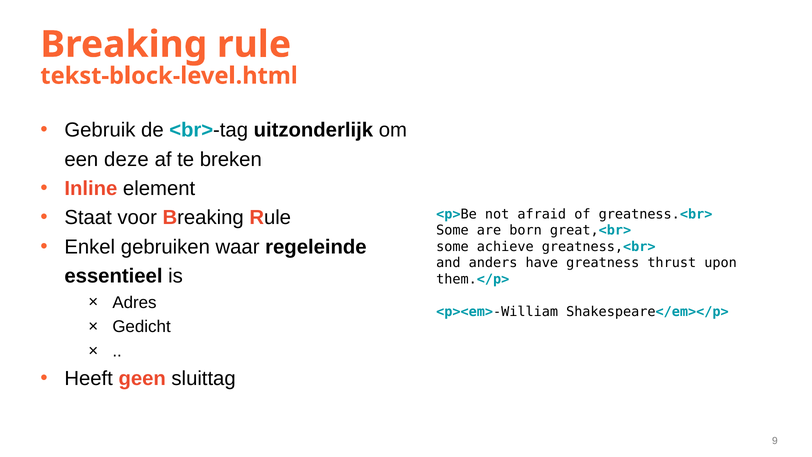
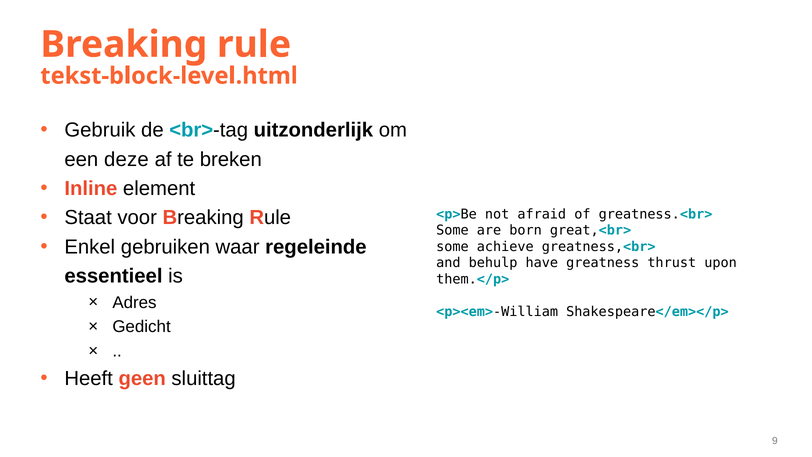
anders: anders -> behulp
